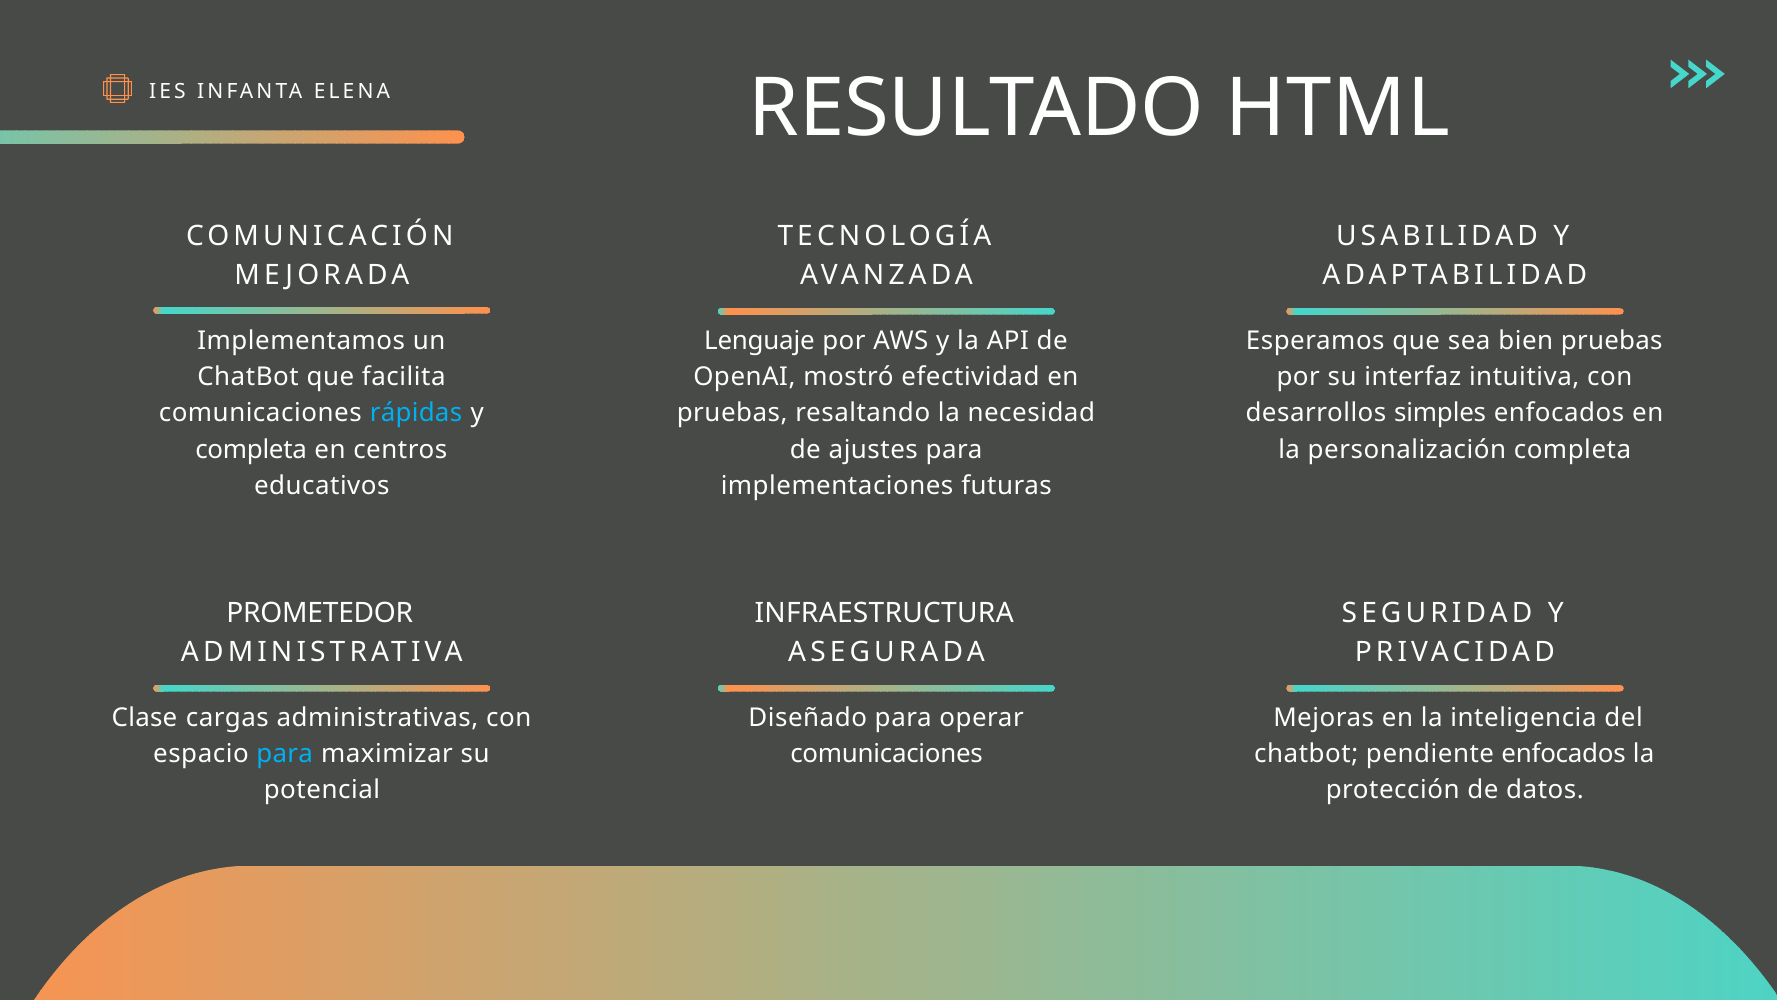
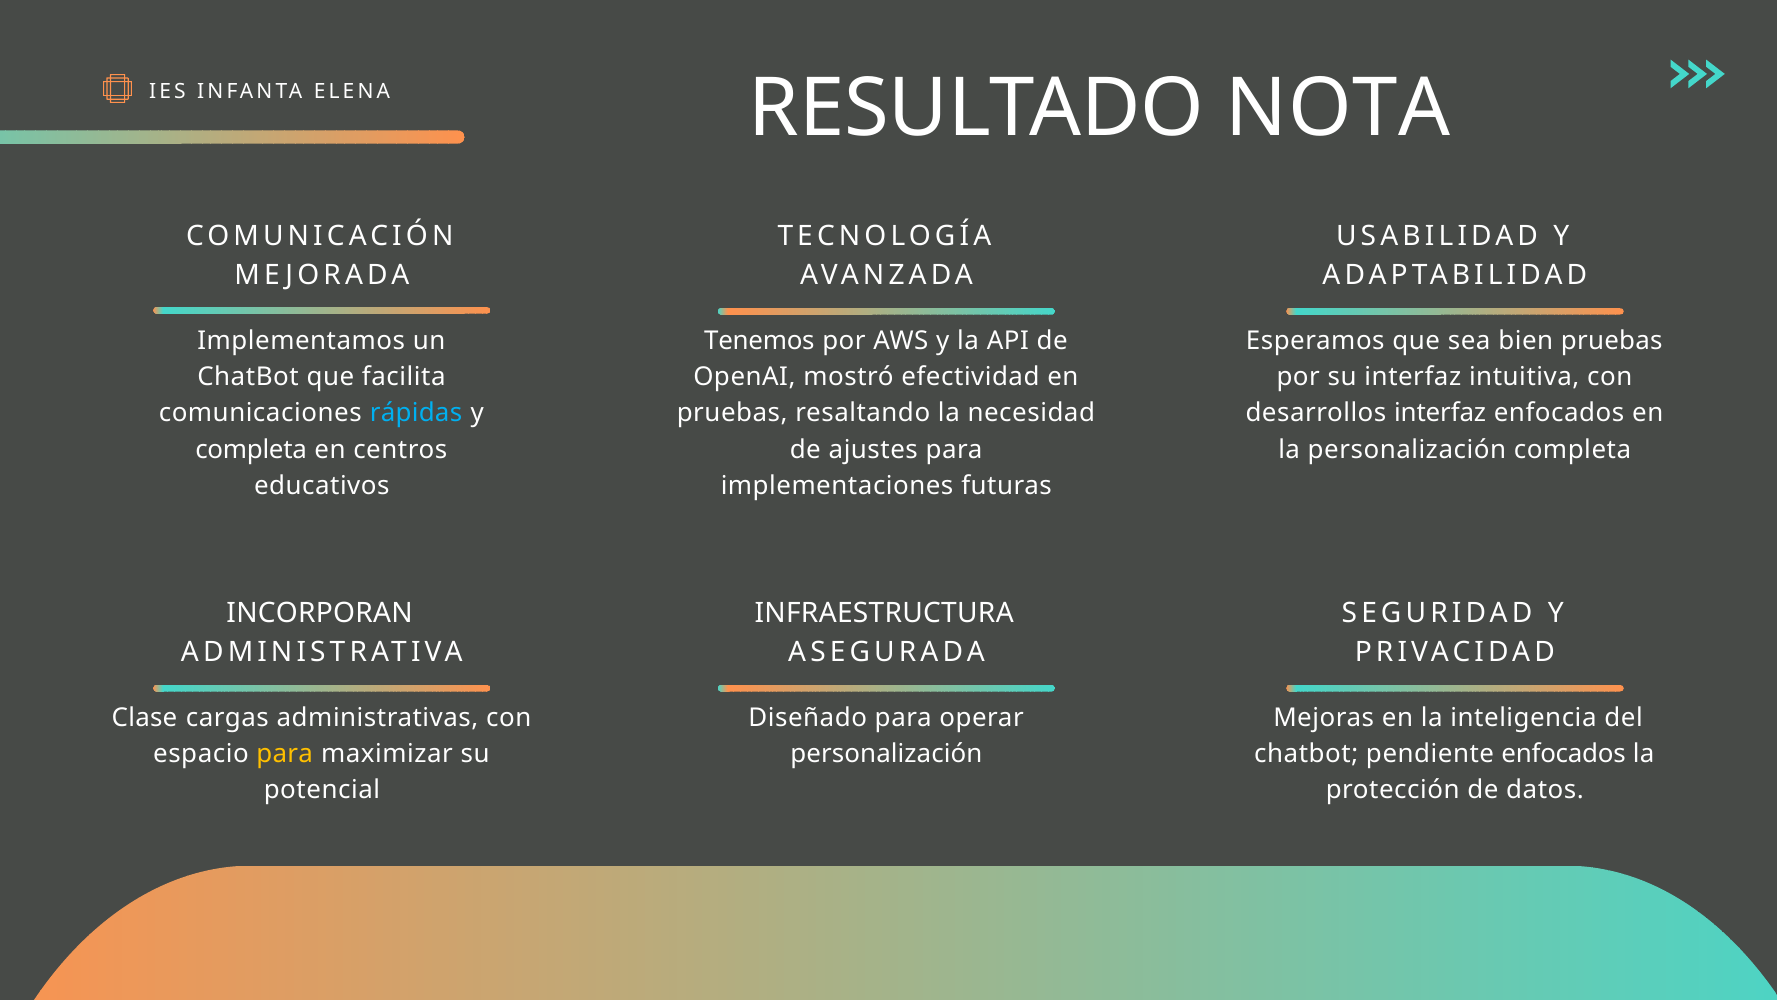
HTML: HTML -> NOTA
Lenguaje: Lenguaje -> Tenemos
desarrollos simples: simples -> interfaz
PROMETEDOR: PROMETEDOR -> INCORPORAN
para at (285, 754) colour: light blue -> yellow
comunicaciones at (887, 754): comunicaciones -> personalización
